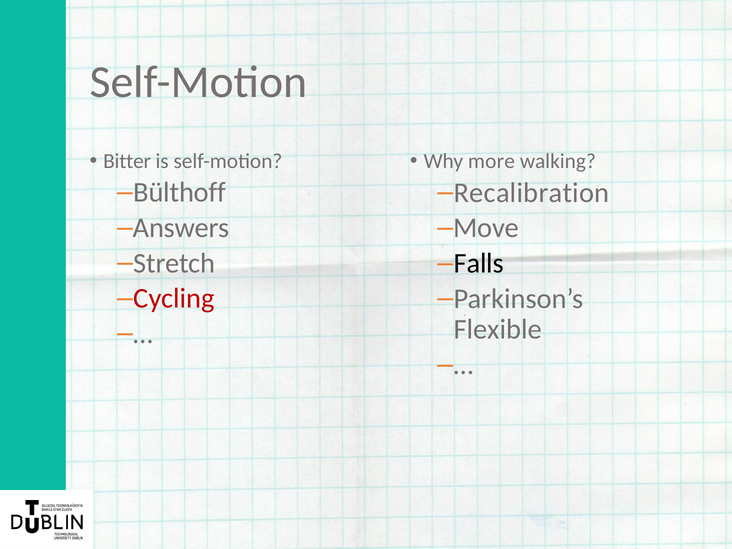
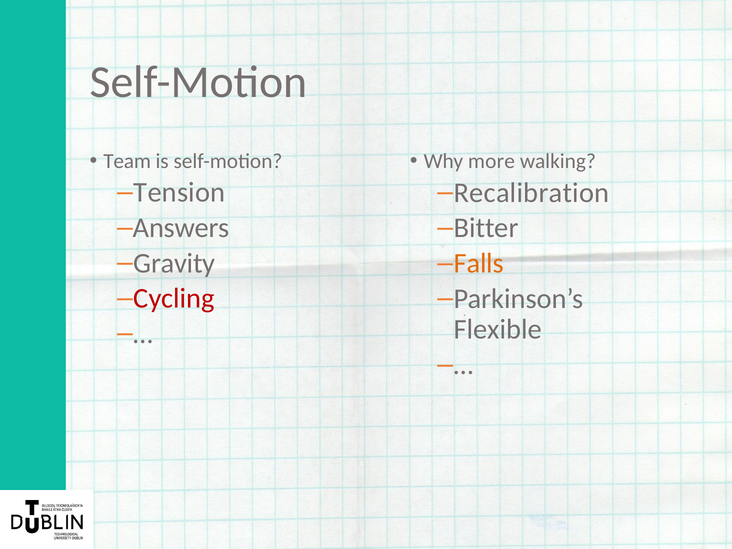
Bitter: Bitter -> Team
Bülthoff: Bülthoff -> Tension
Move: Move -> Bitter
Stretch: Stretch -> Gravity
Falls colour: black -> orange
